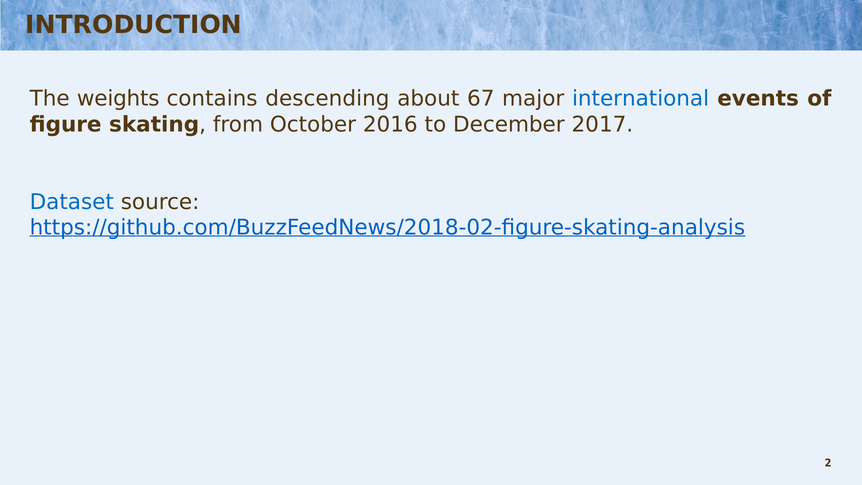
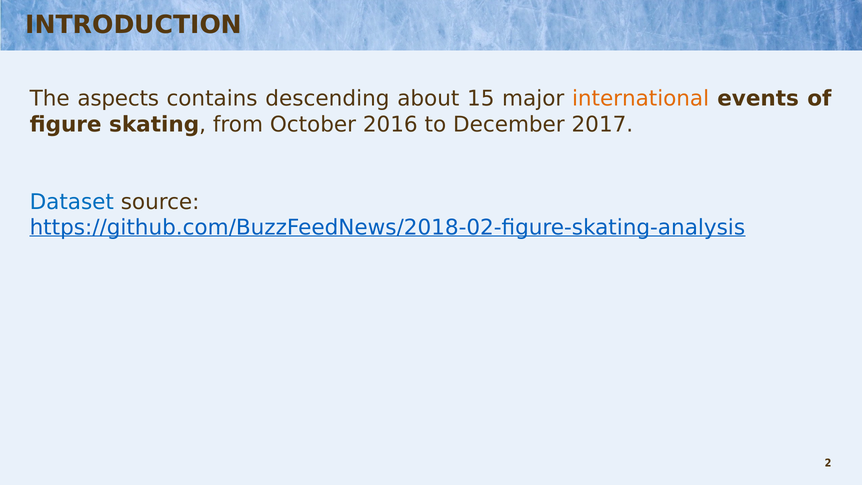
weights: weights -> aspects
67: 67 -> 15
international colour: blue -> orange
